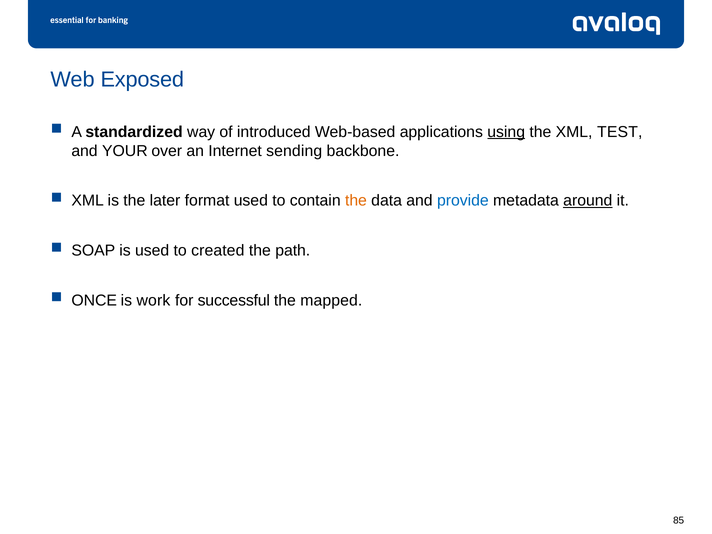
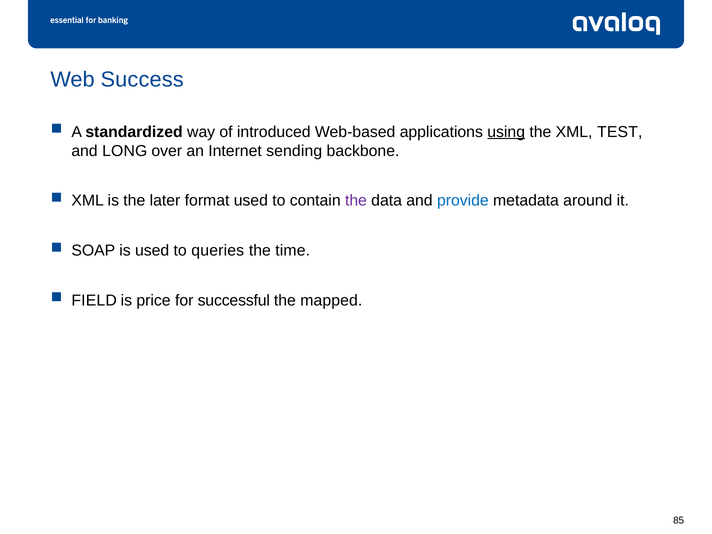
Exposed: Exposed -> Success
YOUR: YOUR -> LONG
the at (356, 201) colour: orange -> purple
around underline: present -> none
created: created -> queries
path: path -> time
ONCE: ONCE -> FIELD
work: work -> price
